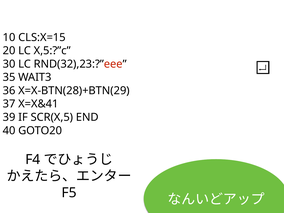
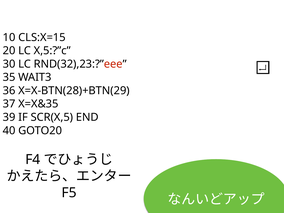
X=X&41: X=X&41 -> X=X&35
